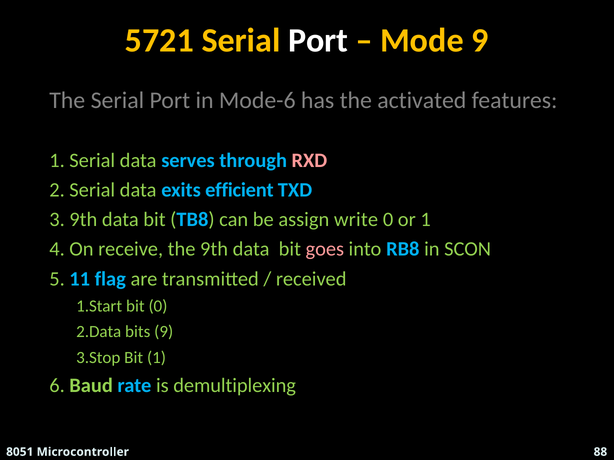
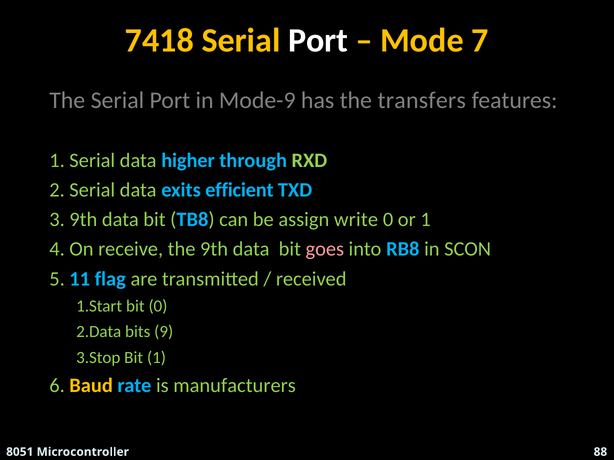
5721: 5721 -> 7418
Mode 9: 9 -> 7
Mode-6: Mode-6 -> Mode-9
activated: activated -> transfers
serves: serves -> higher
RXD colour: pink -> light green
Baud colour: light green -> yellow
demultiplexing: demultiplexing -> manufacturers
